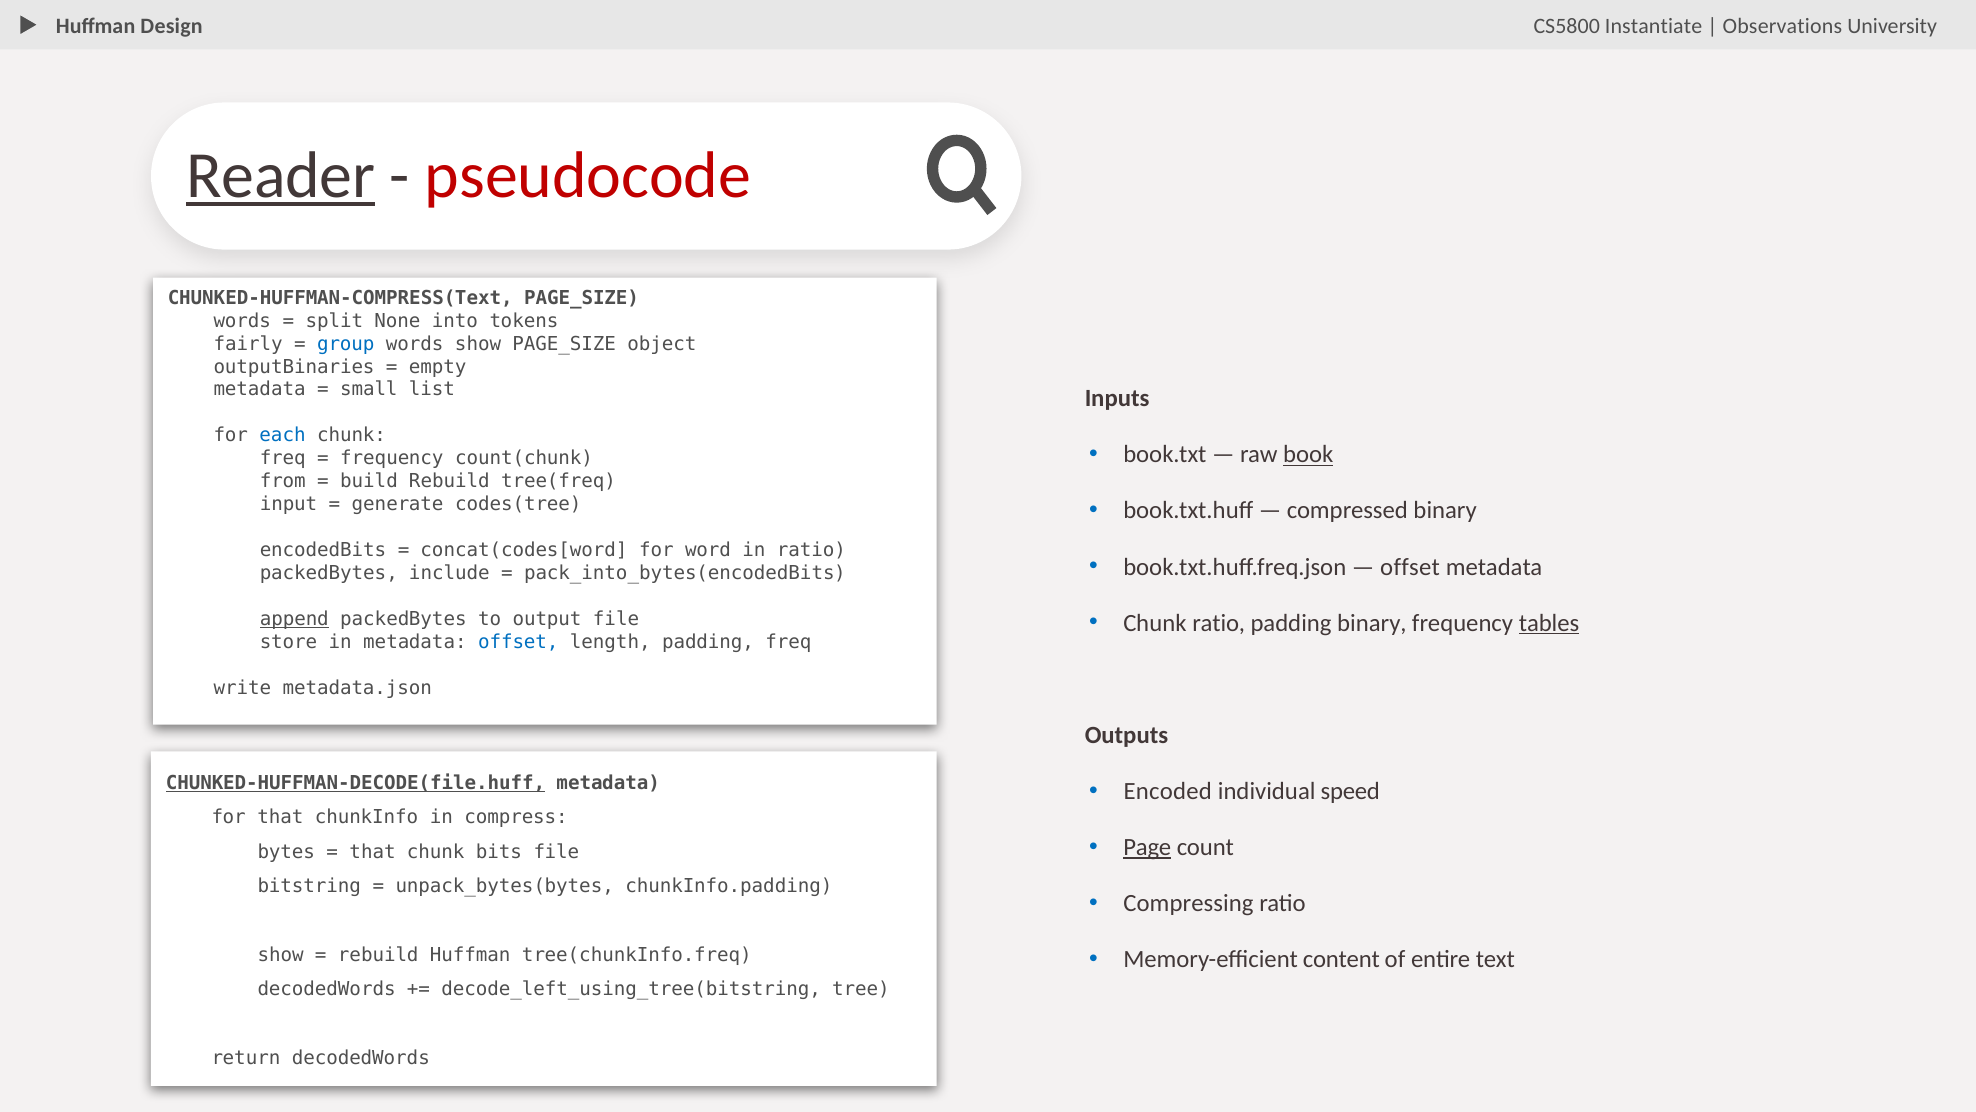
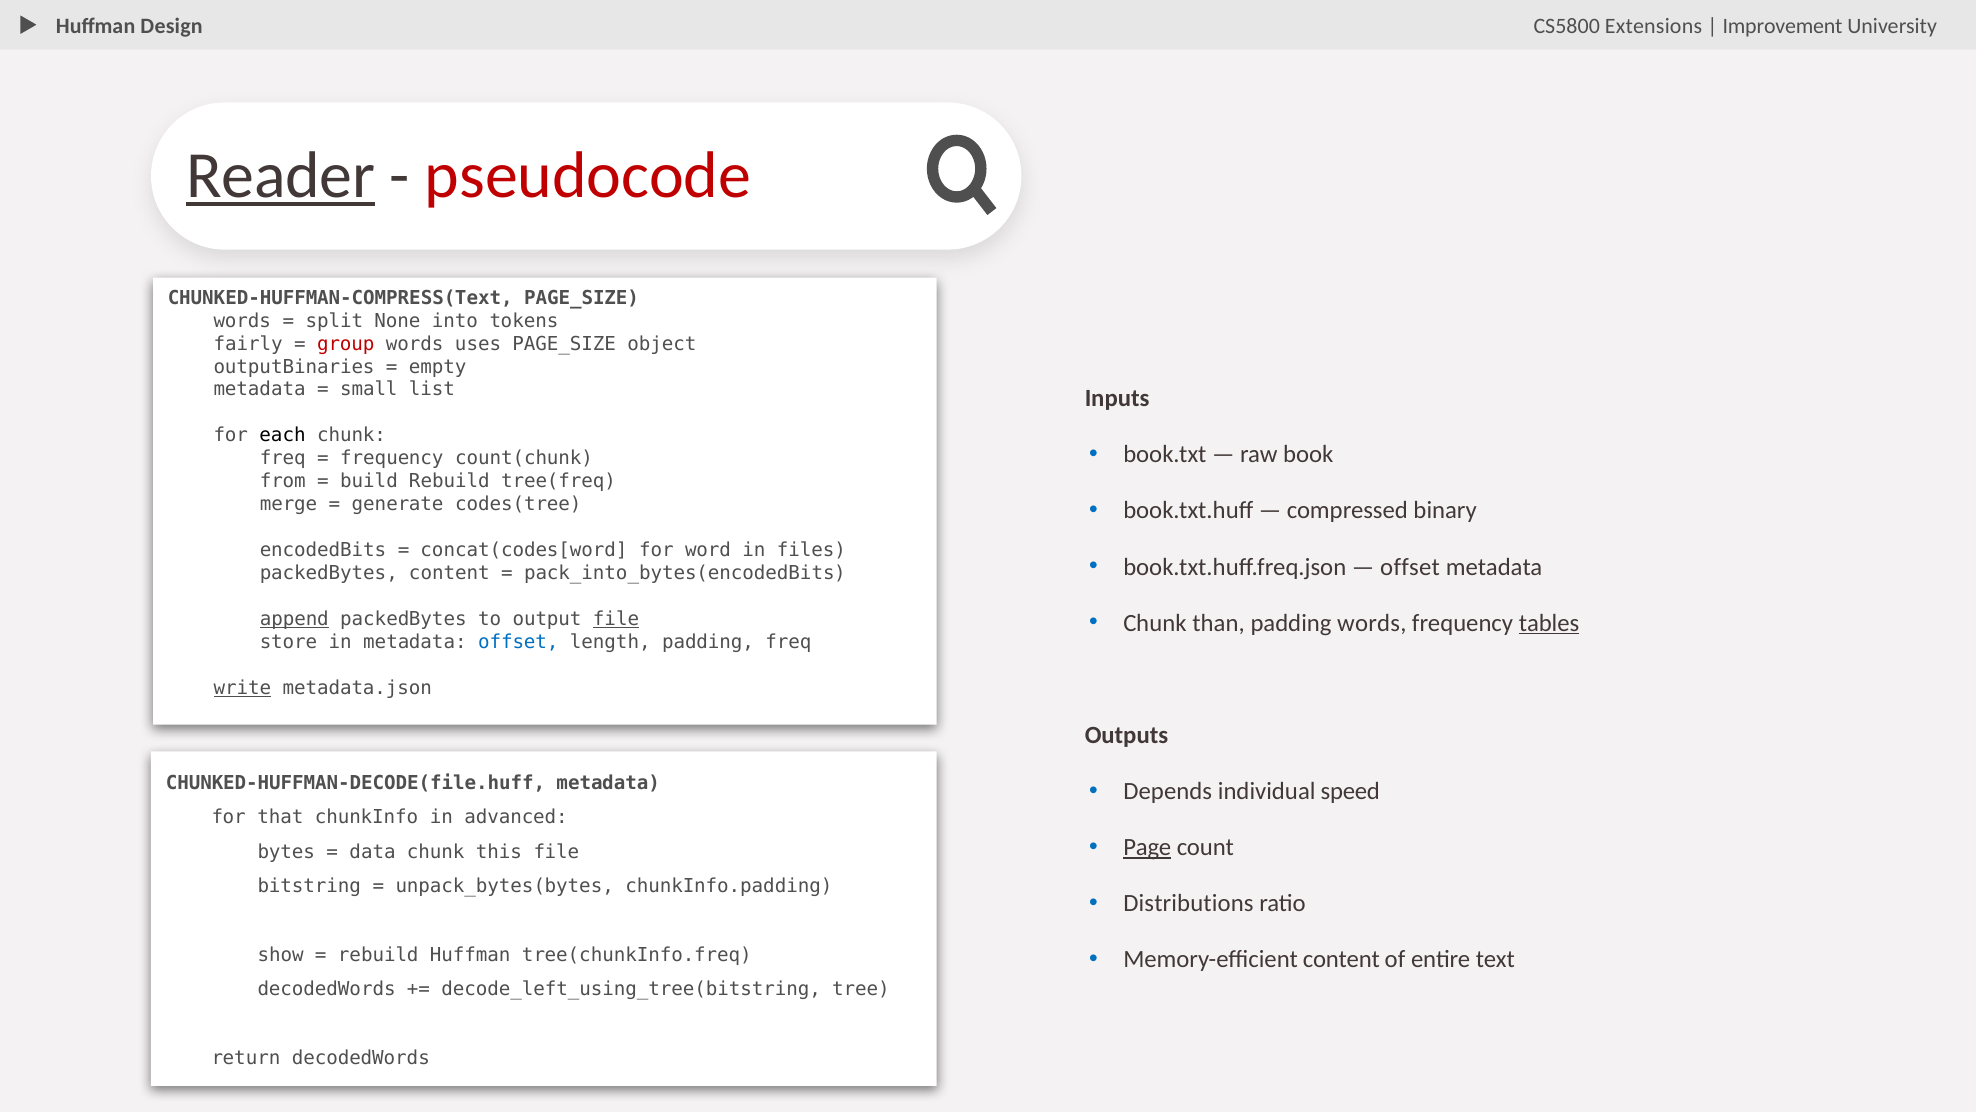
Instantiate: Instantiate -> Extensions
Observations: Observations -> Improvement
group colour: blue -> red
words show: show -> uses
each colour: blue -> black
book underline: present -> none
input: input -> merge
in ratio: ratio -> files
packedBytes include: include -> content
Chunk ratio: ratio -> than
padding binary: binary -> words
file at (616, 619) underline: none -> present
write underline: none -> present
CHUNKED-HUFFMAN-DECODE(file.huff underline: present -> none
Encoded: Encoded -> Depends
compress: compress -> advanced
that at (373, 852): that -> data
bits: bits -> this
Compressing: Compressing -> Distributions
